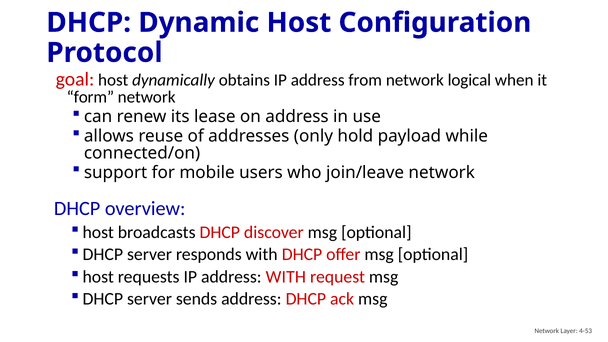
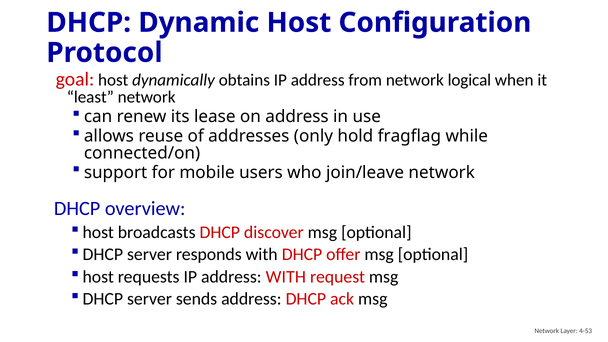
form: form -> least
payload: payload -> fragflag
